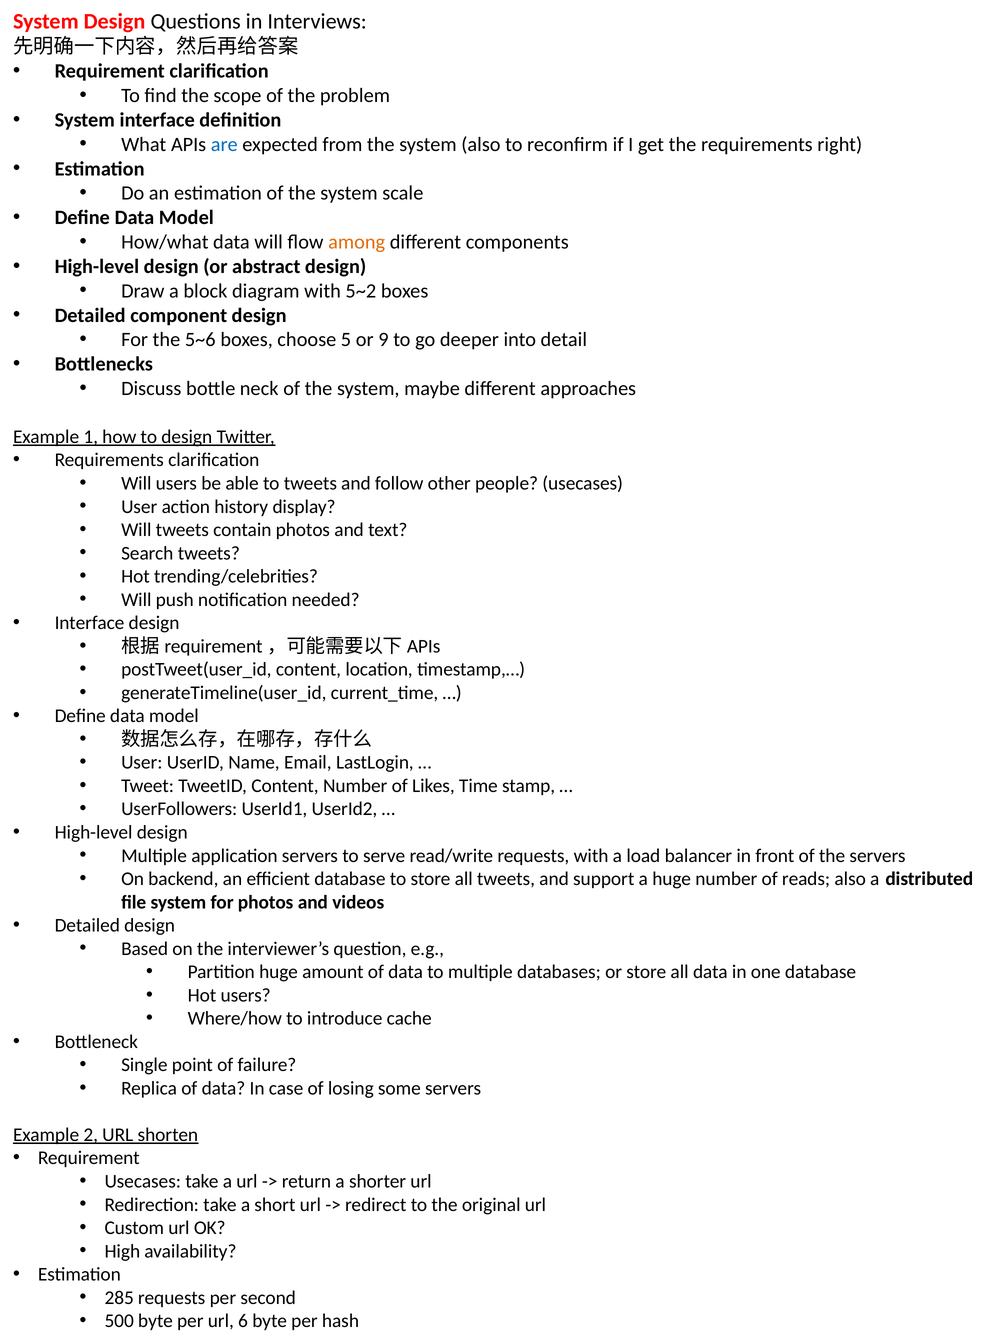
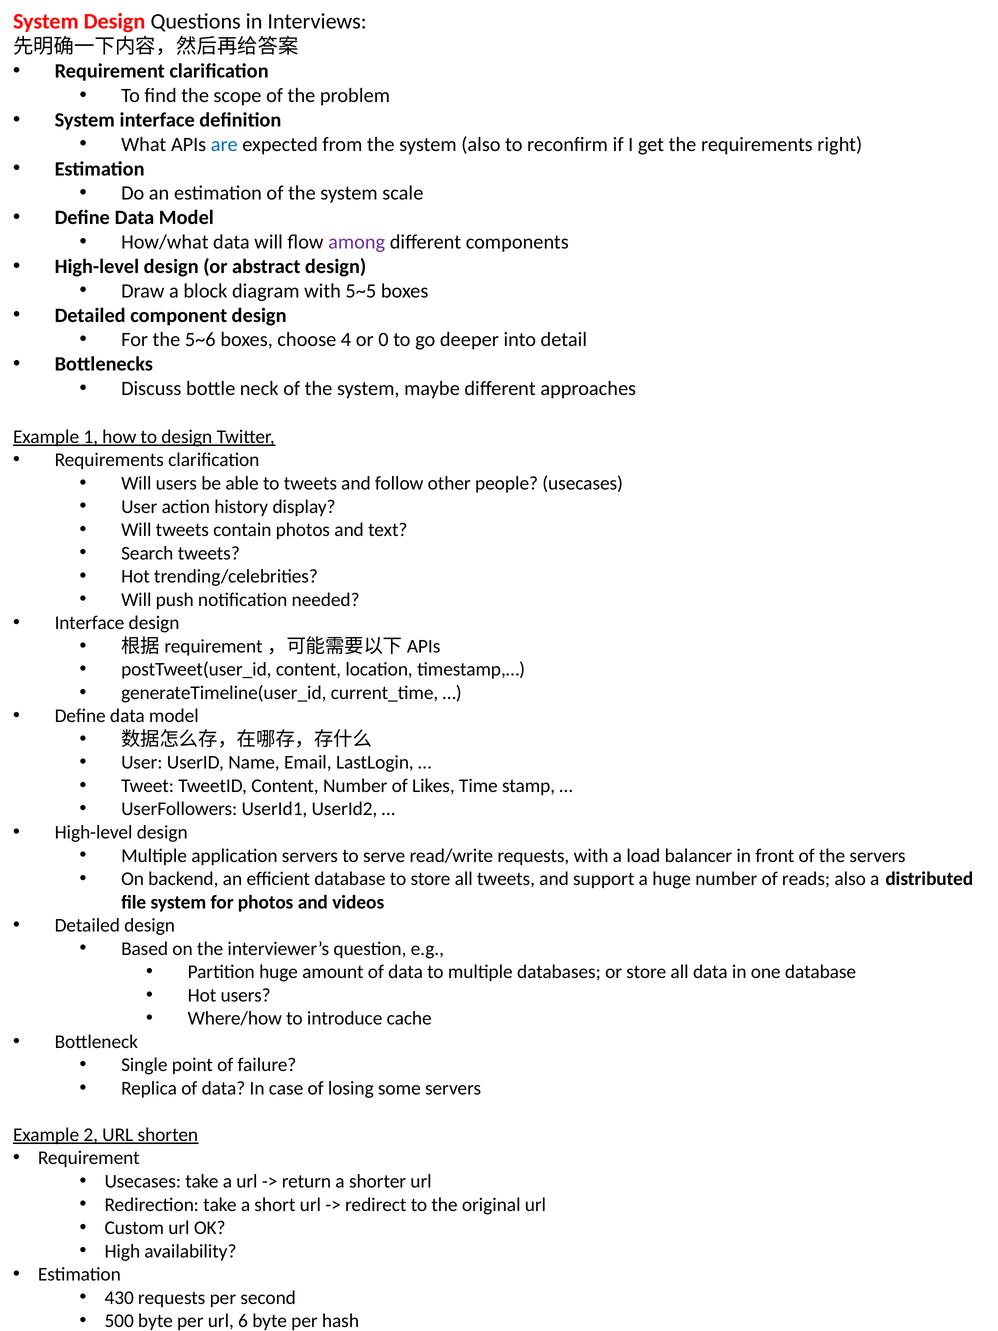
among colour: orange -> purple
5~2: 5~2 -> 5~5
5: 5 -> 4
9: 9 -> 0
285: 285 -> 430
